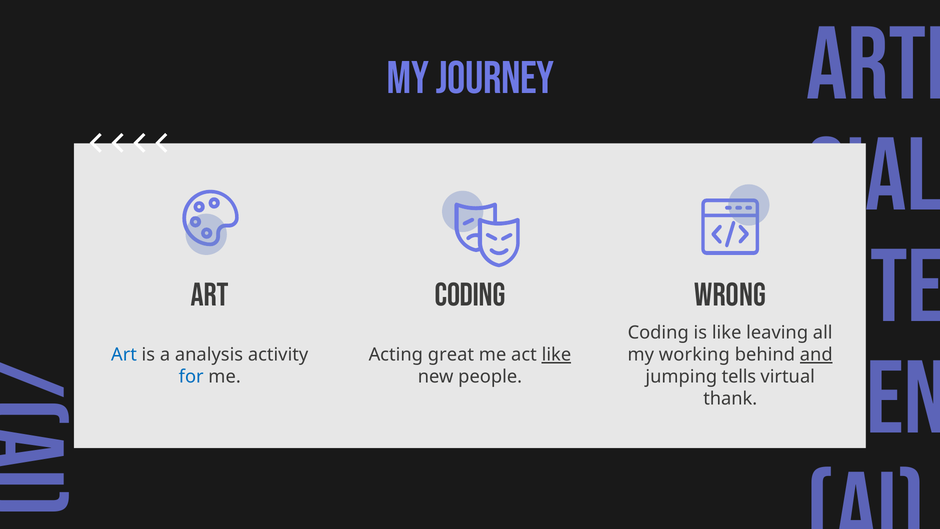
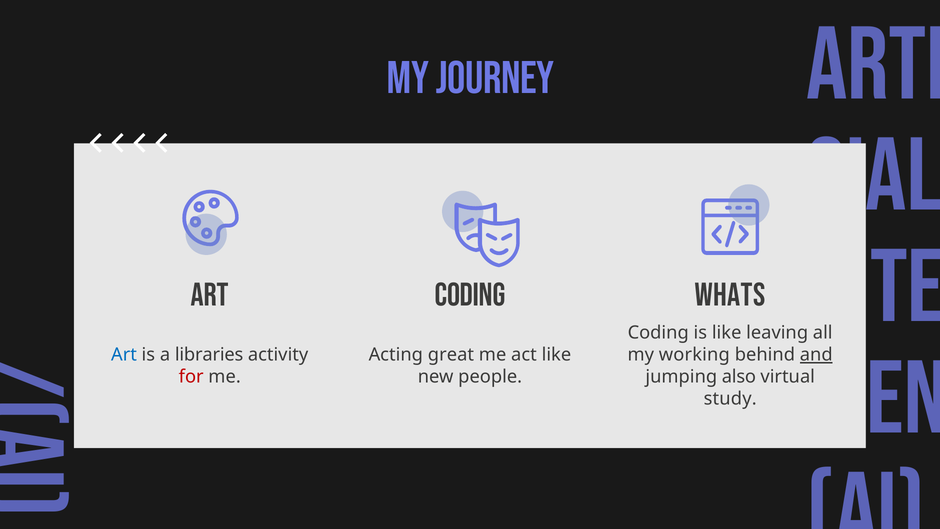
wrong: wrong -> whats
analysis: analysis -> libraries
like at (556, 355) underline: present -> none
for colour: blue -> red
tells: tells -> also
thank: thank -> study
